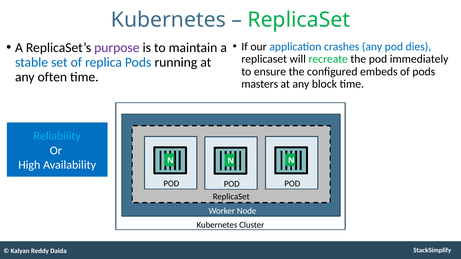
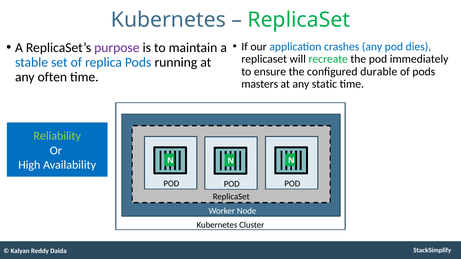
embeds: embeds -> durable
block: block -> static
Reliability colour: light blue -> light green
